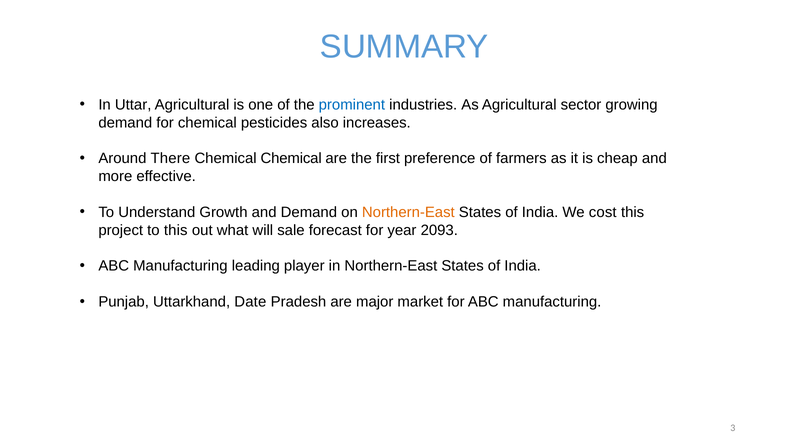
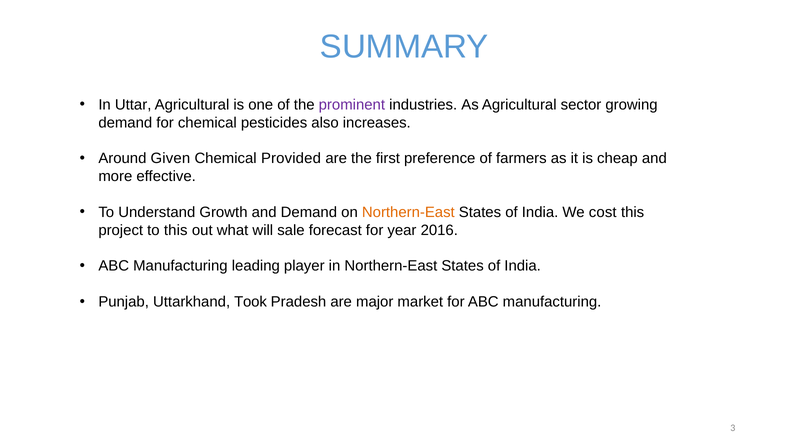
prominent colour: blue -> purple
There: There -> Given
Chemical Chemical: Chemical -> Provided
2093: 2093 -> 2016
Date: Date -> Took
